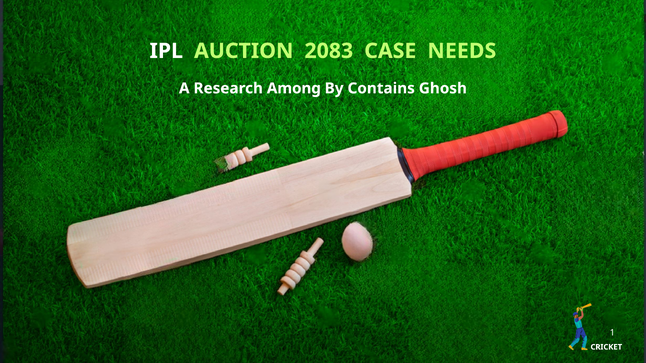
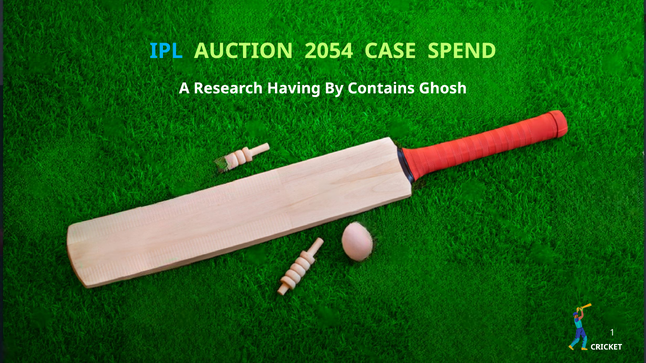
IPL colour: white -> light blue
2083: 2083 -> 2054
NEEDS: NEEDS -> SPEND
Among: Among -> Having
